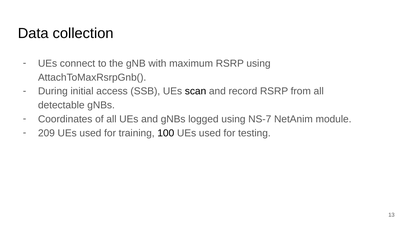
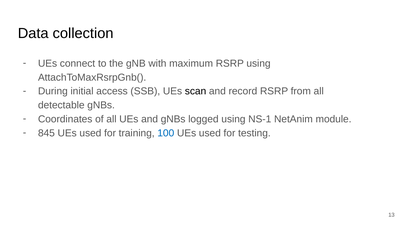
NS-7: NS-7 -> NS-1
209: 209 -> 845
100 colour: black -> blue
